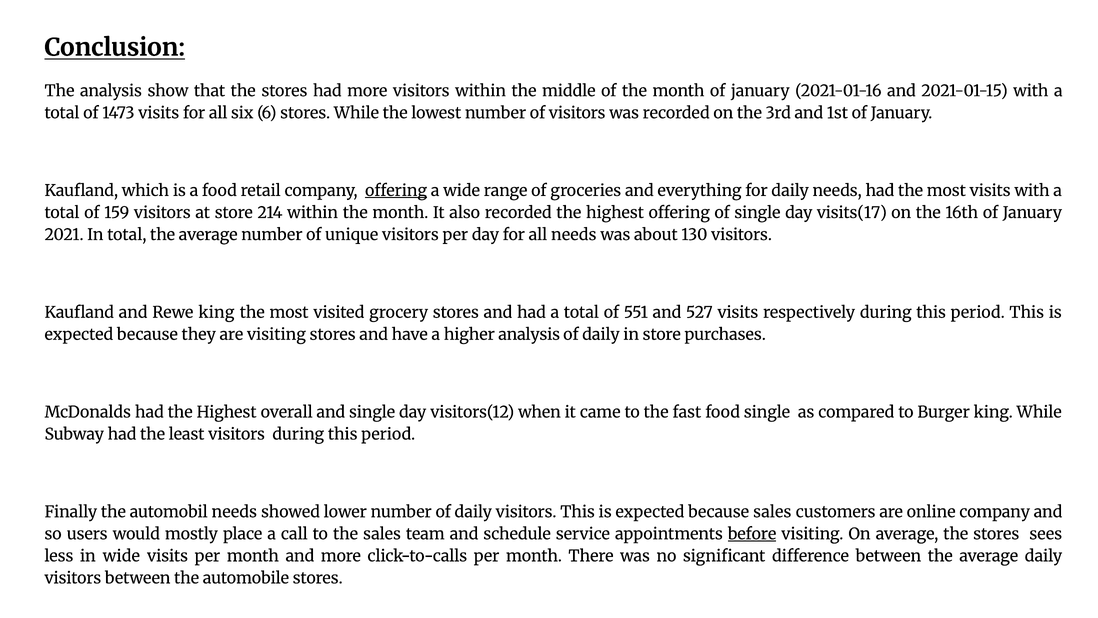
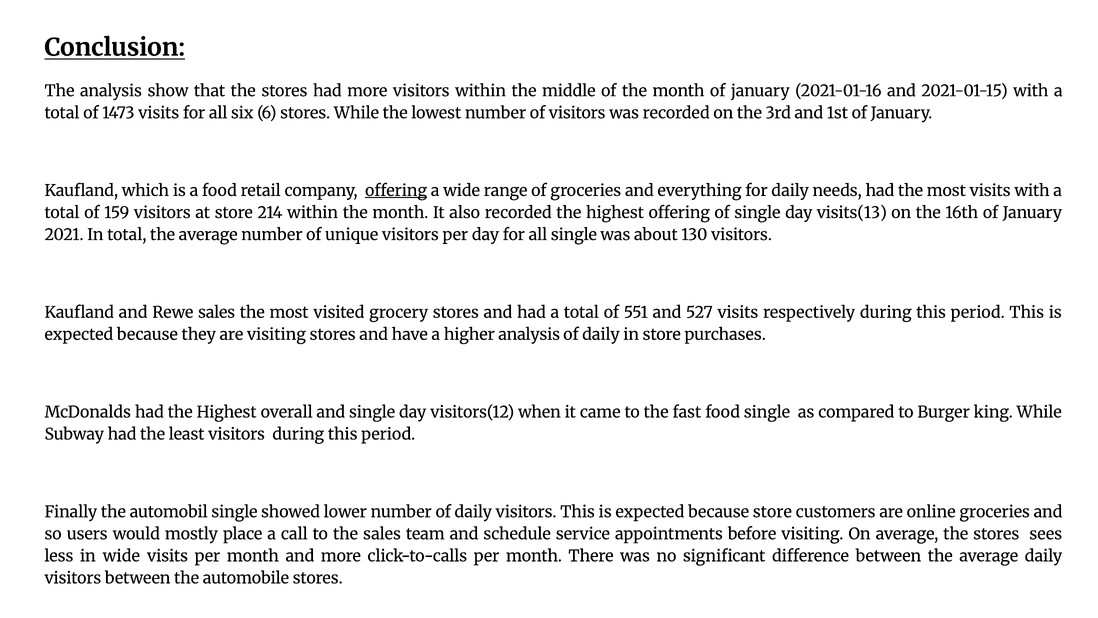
visits(17: visits(17 -> visits(13
all needs: needs -> single
Rewe king: king -> sales
automobil needs: needs -> single
because sales: sales -> store
online company: company -> groceries
before underline: present -> none
